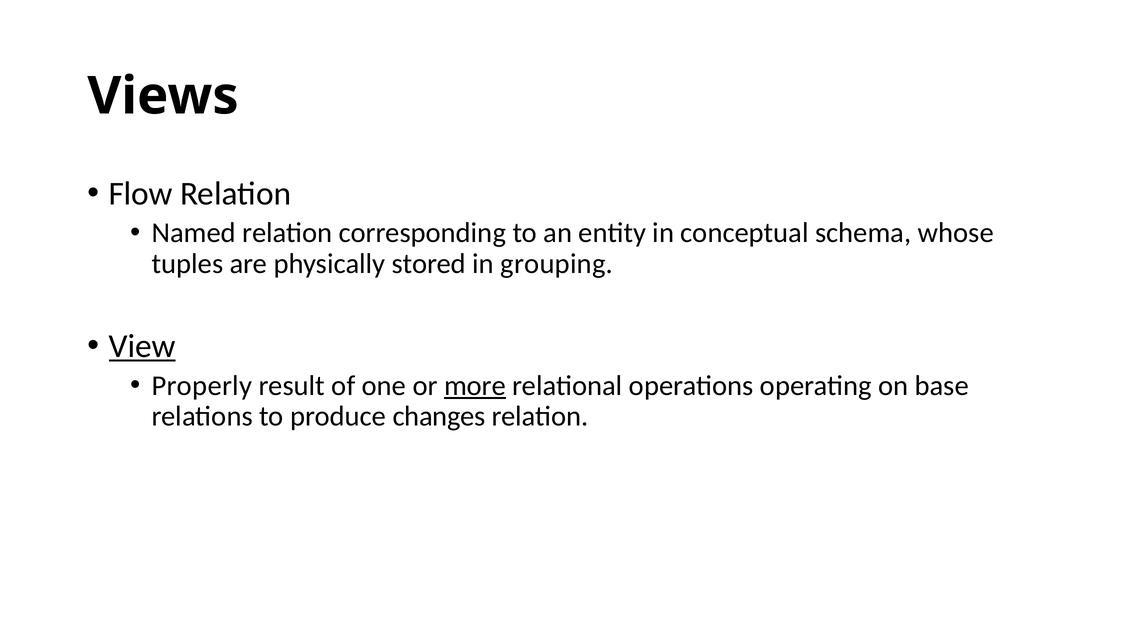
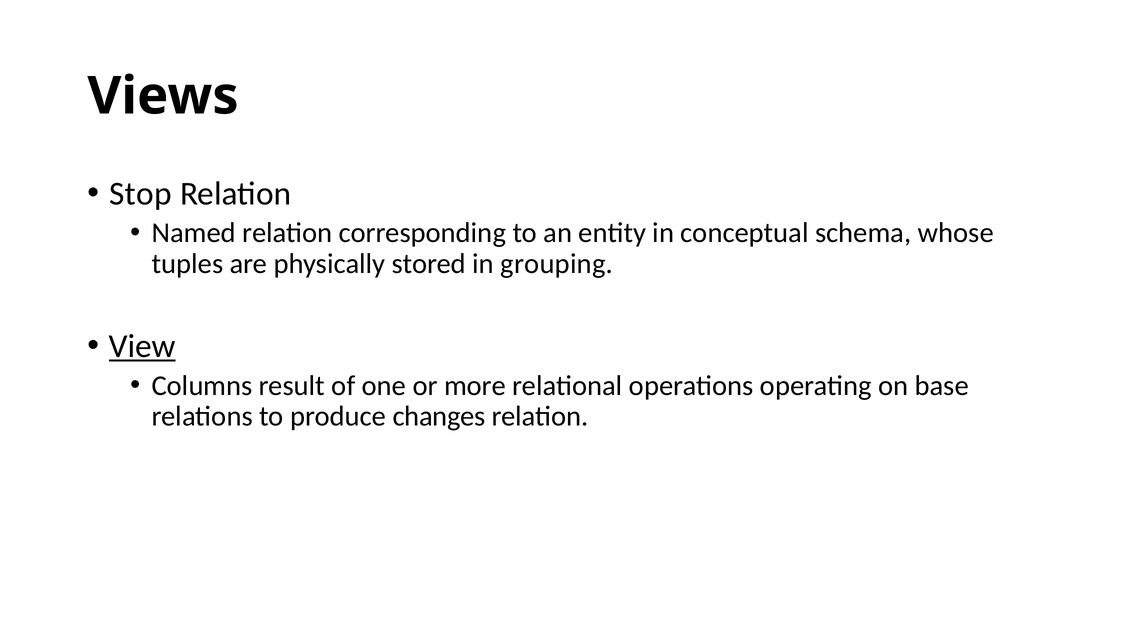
Flow: Flow -> Stop
Properly: Properly -> Columns
more underline: present -> none
